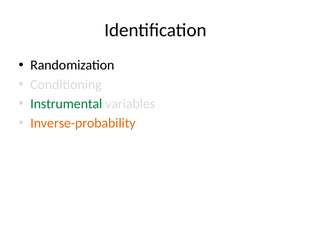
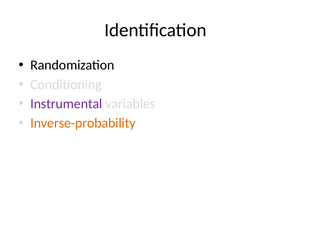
Instrumental colour: green -> purple
